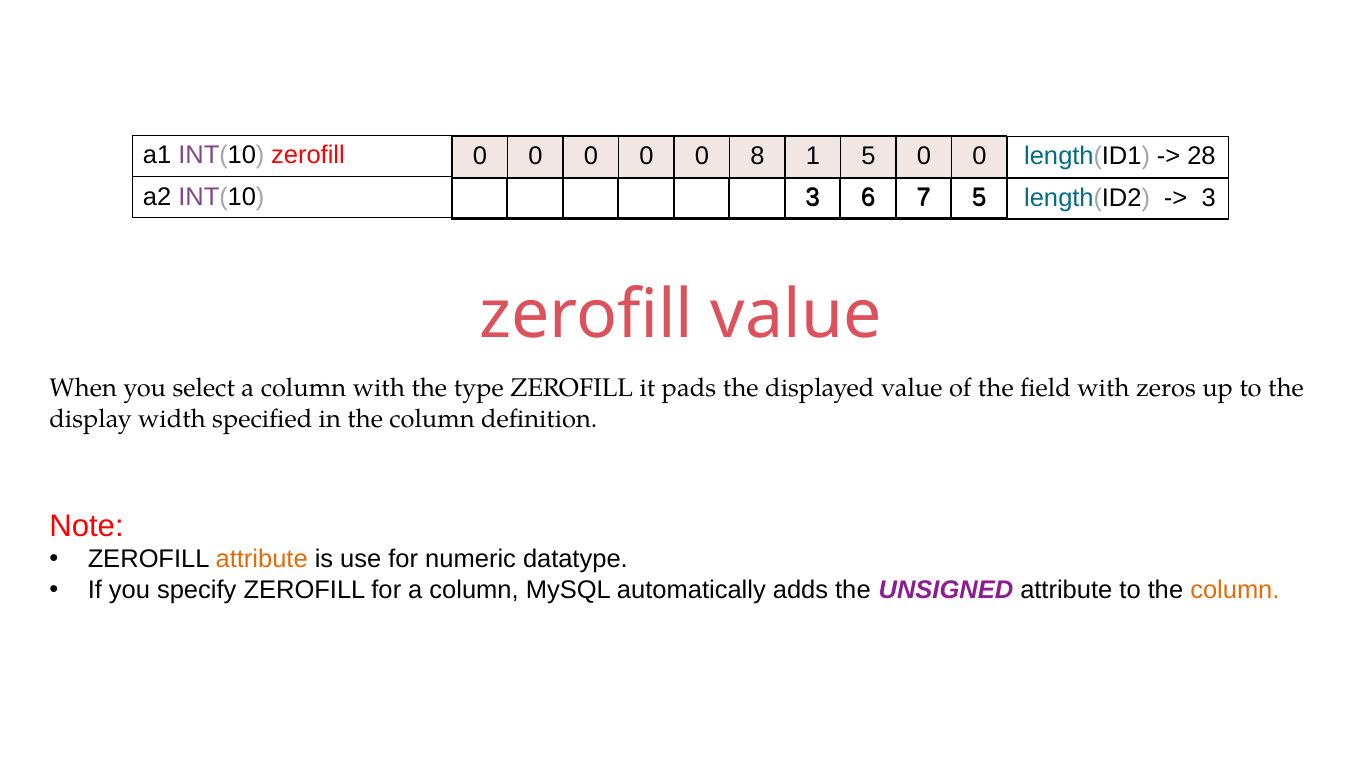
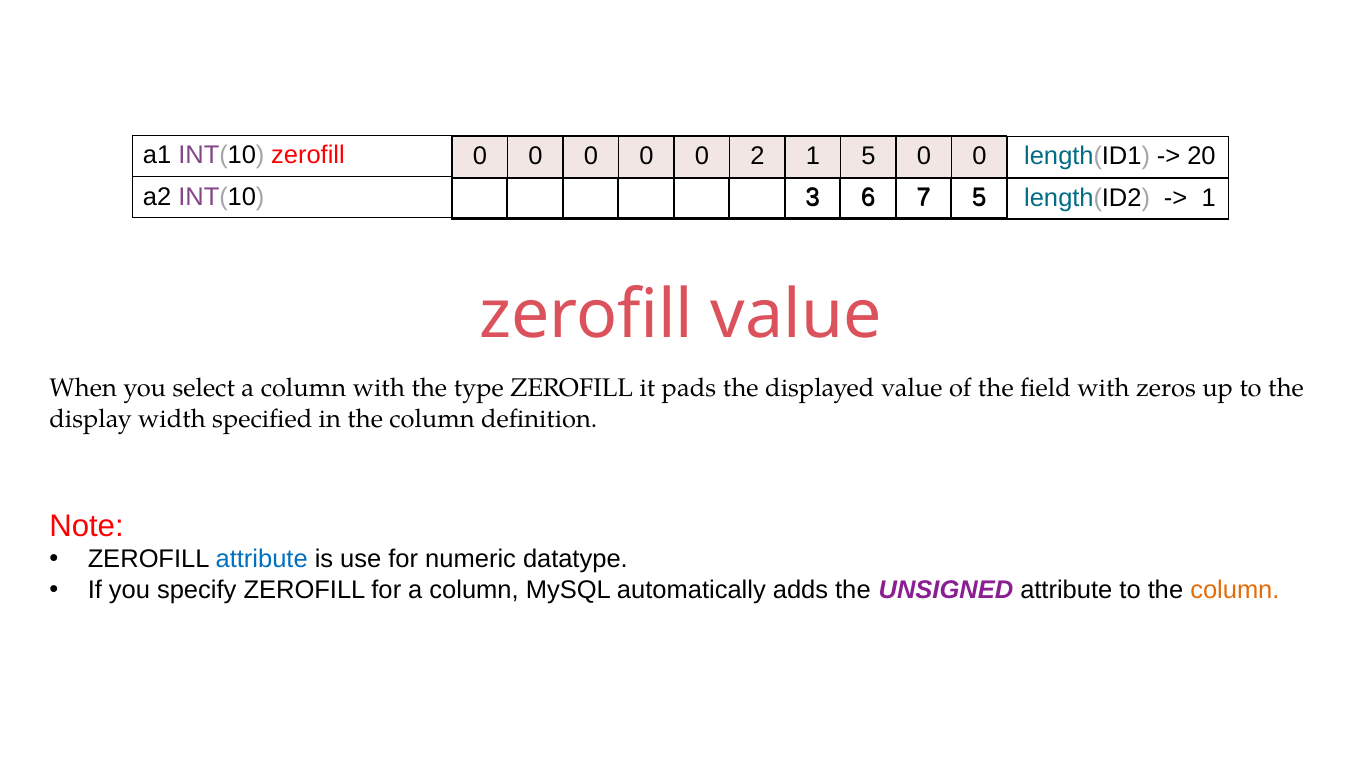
8: 8 -> 2
28: 28 -> 20
3 at (1209, 198): 3 -> 1
attribute at (262, 560) colour: orange -> blue
